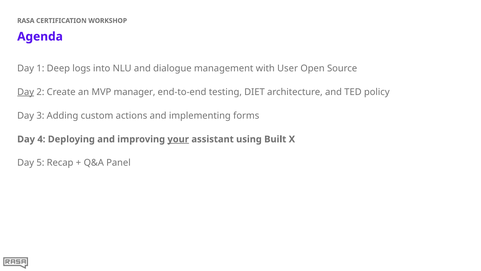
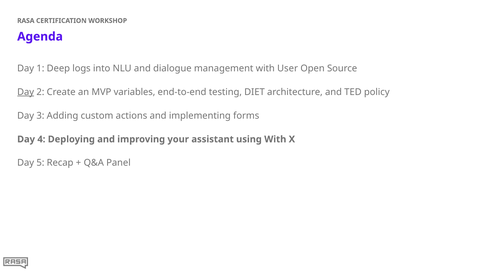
manager: manager -> variables
your underline: present -> none
using Built: Built -> With
